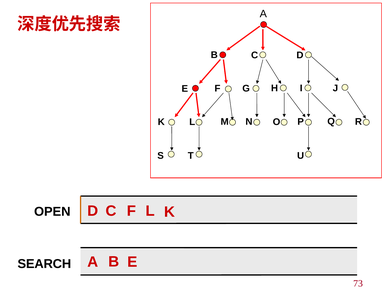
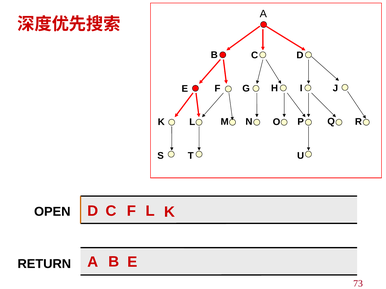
SEARCH: SEARCH -> RETURN
